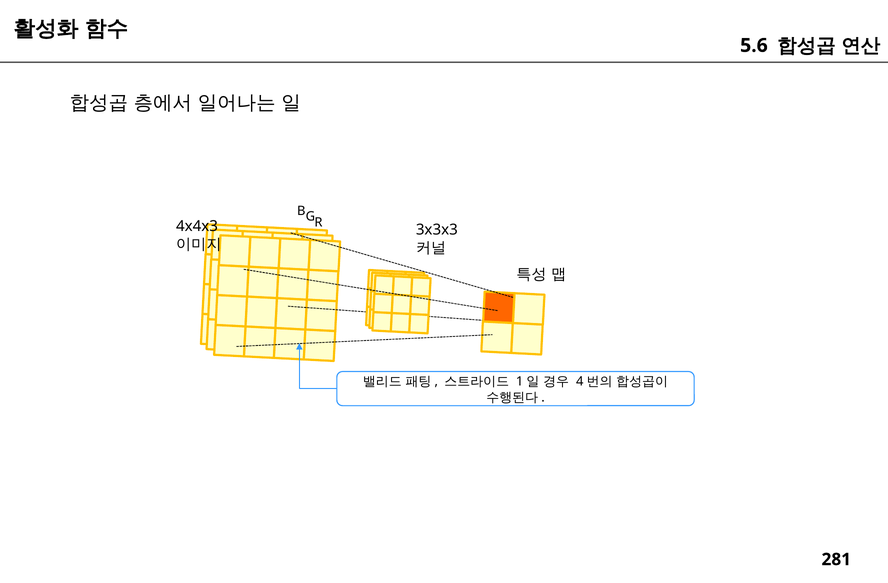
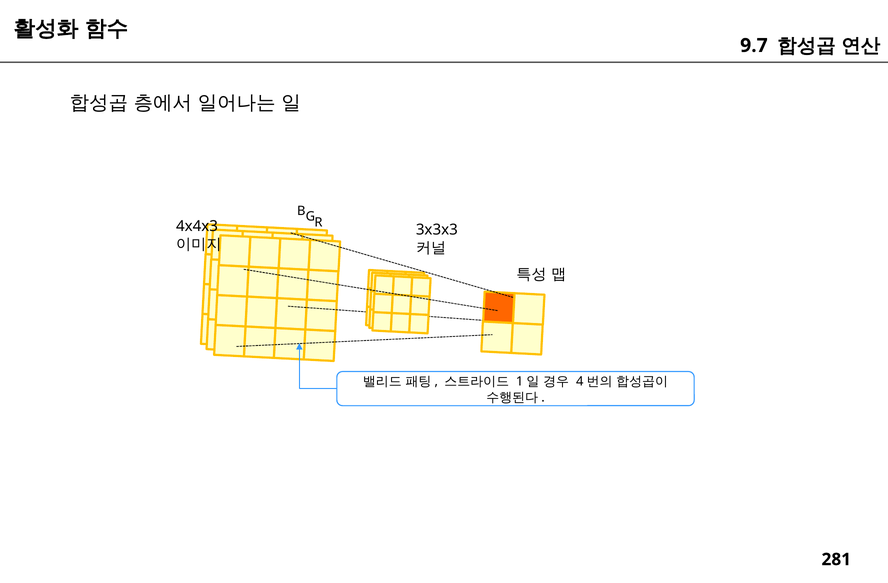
5.6: 5.6 -> 9.7
